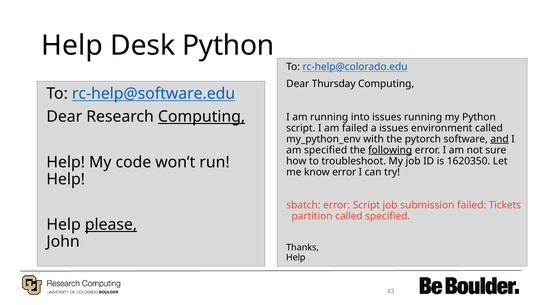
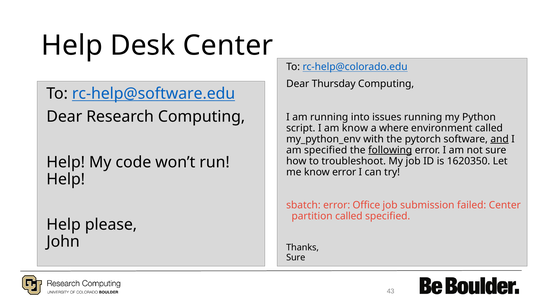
Desk Python: Python -> Center
Computing at (202, 117) underline: present -> none
am failed: failed -> know
a issues: issues -> where
error Script: Script -> Office
failed Tickets: Tickets -> Center
please underline: present -> none
Help at (296, 257): Help -> Sure
